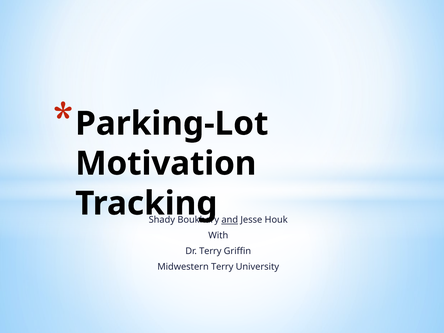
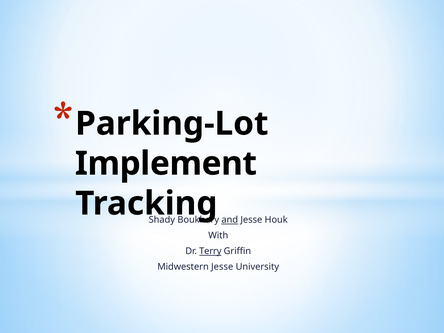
Motivation: Motivation -> Implement
Terry at (210, 251) underline: none -> present
Midwestern Terry: Terry -> Jesse
